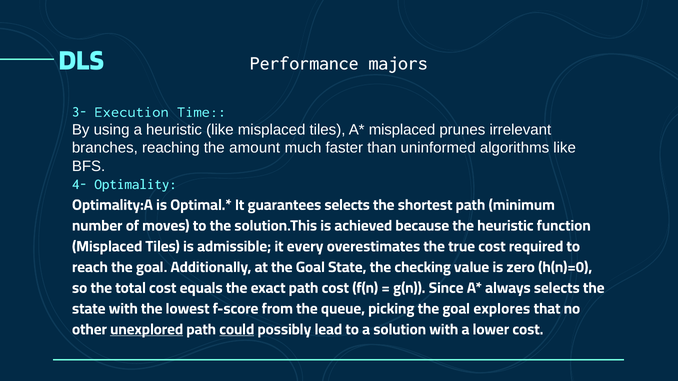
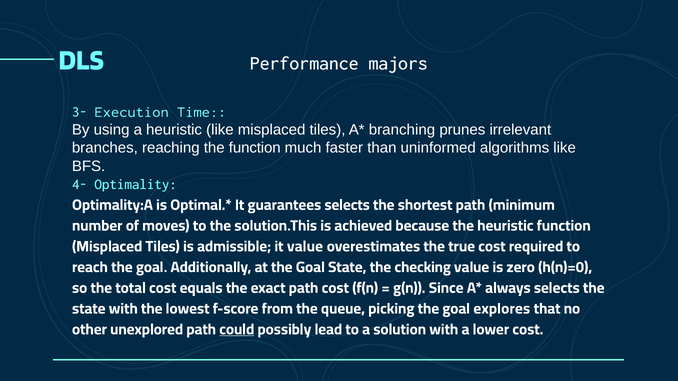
misplaced at (402, 130): misplaced -> branching
the amount: amount -> function
it every: every -> value
unexplored underline: present -> none
